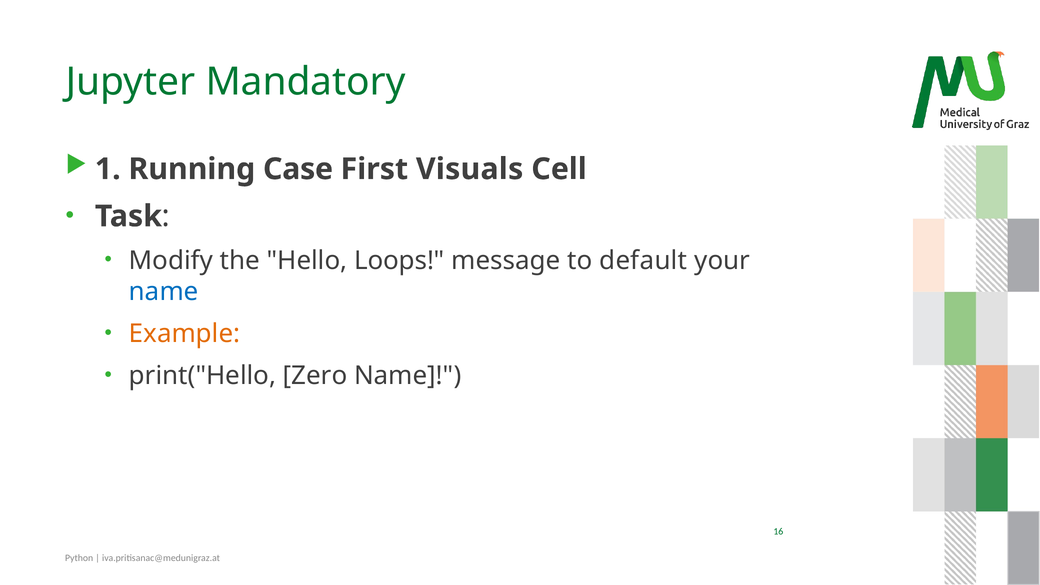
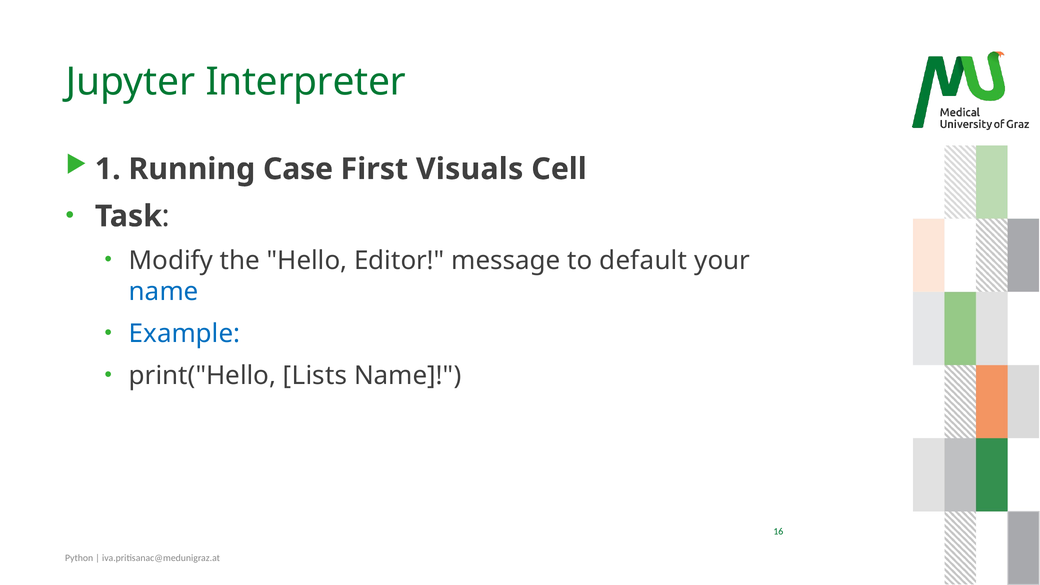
Mandatory: Mandatory -> Interpreter
Loops: Loops -> Editor
Example colour: orange -> blue
Zero: Zero -> Lists
